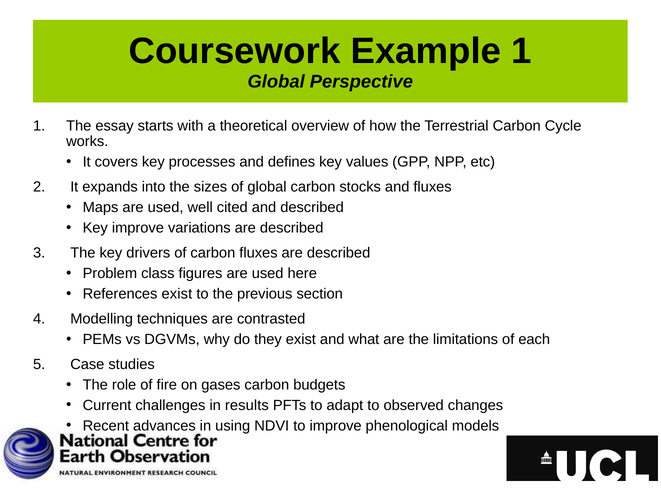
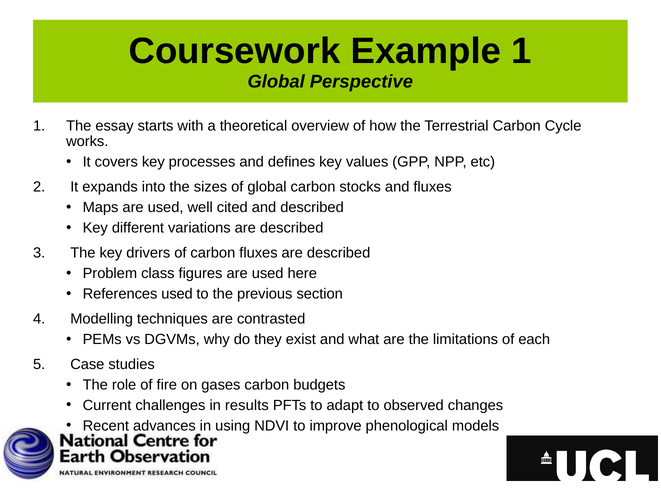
Key improve: improve -> different
References exist: exist -> used
